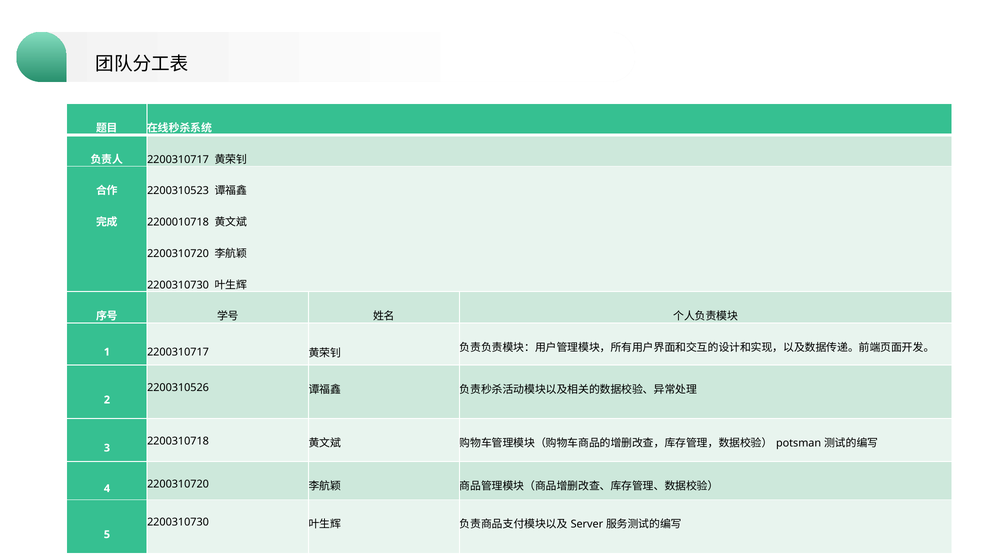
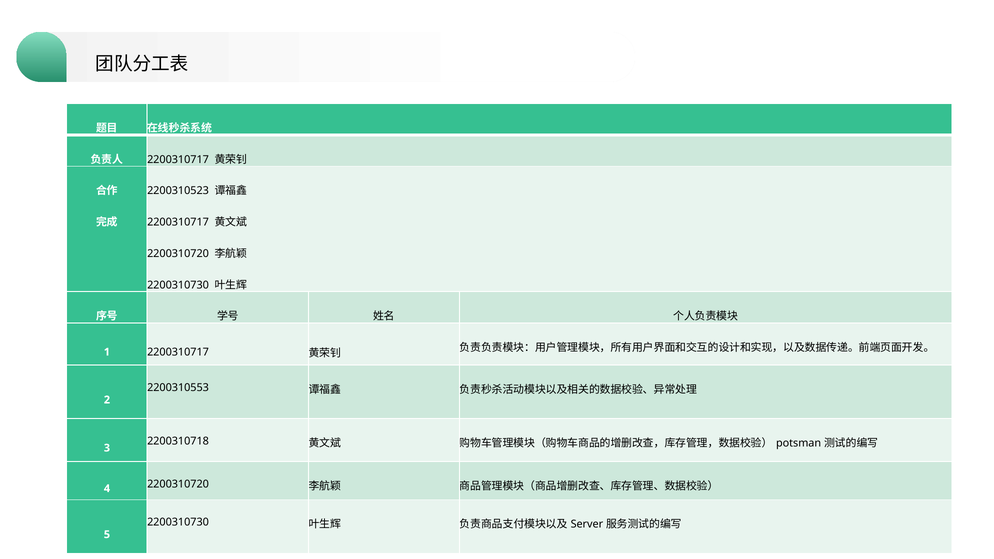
2200010718 at (178, 222): 2200010718 -> 2200310717
2200310526: 2200310526 -> 2200310553
